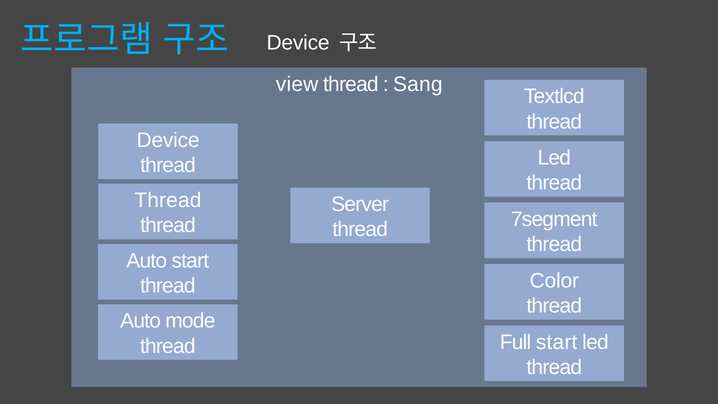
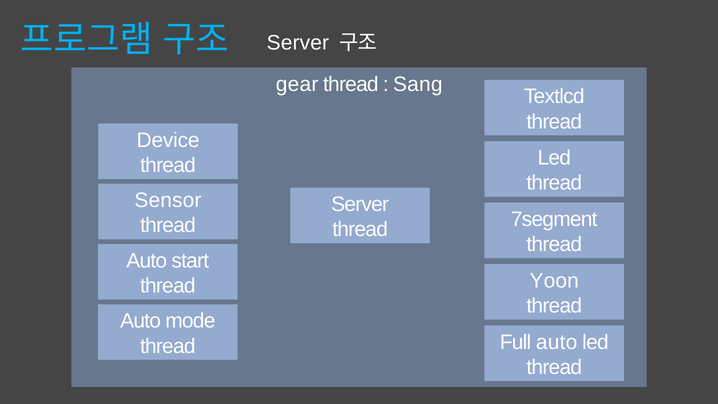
Device at (298, 43): Device -> Server
view: view -> gear
Thread at (168, 200): Thread -> Sensor
Color: Color -> Yoon
Full start: start -> auto
